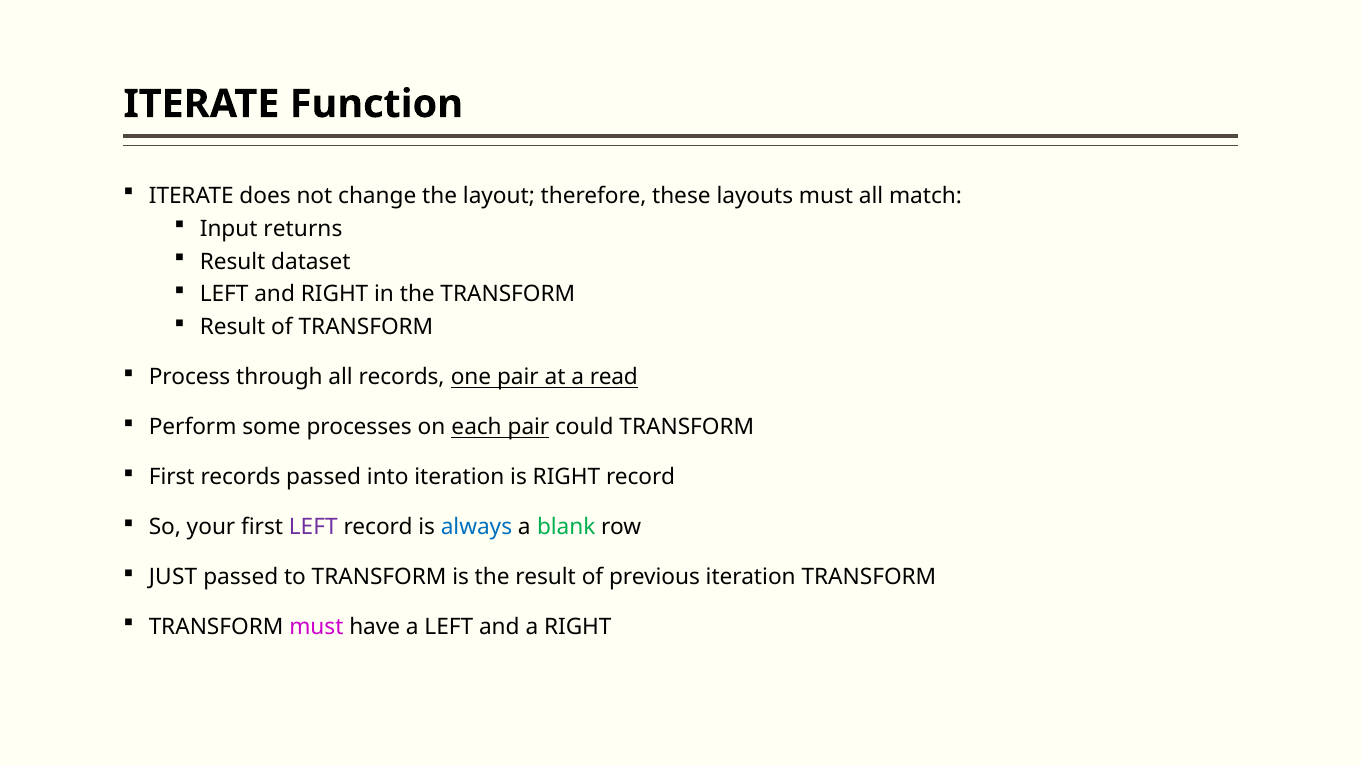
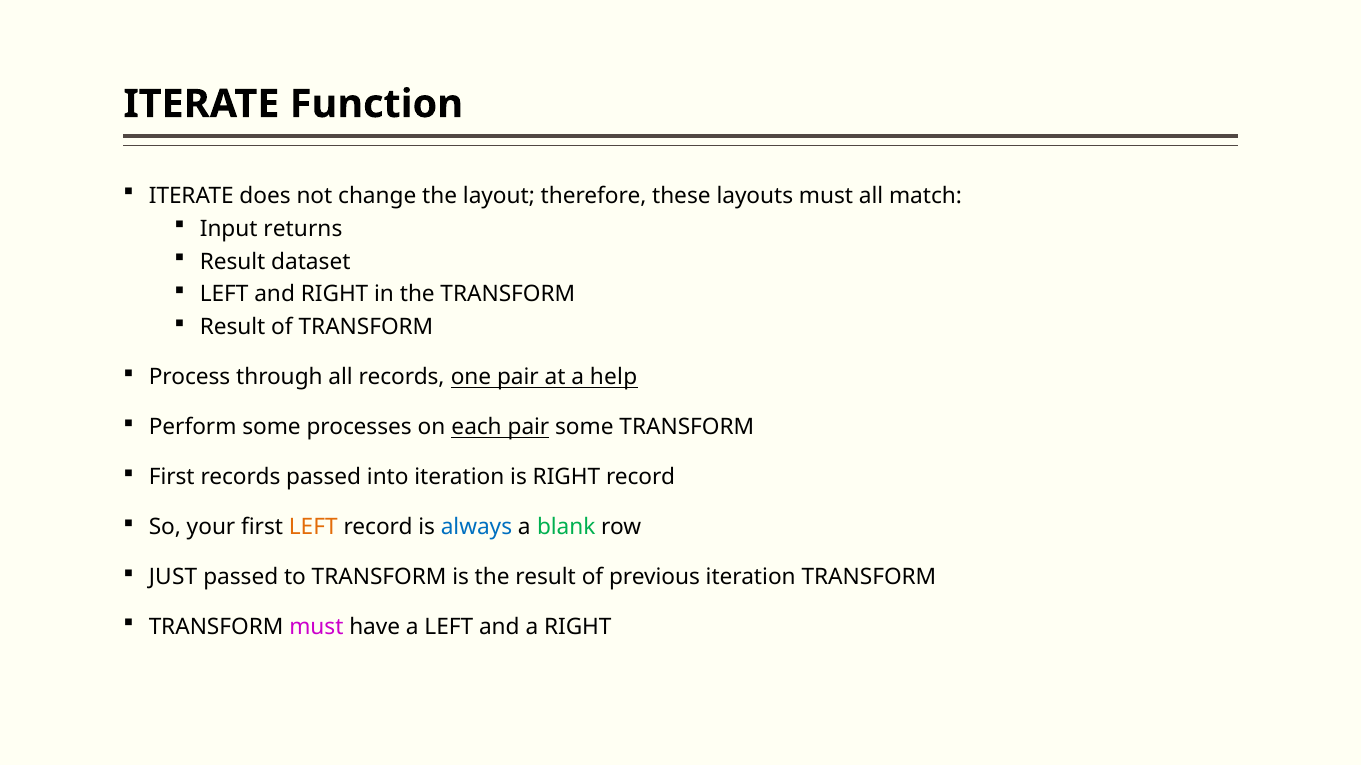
read: read -> help
pair could: could -> some
LEFT at (313, 527) colour: purple -> orange
